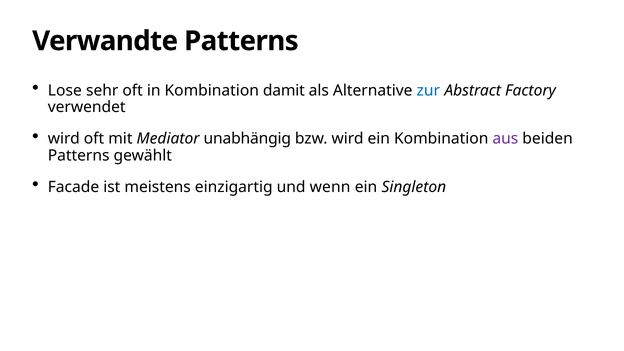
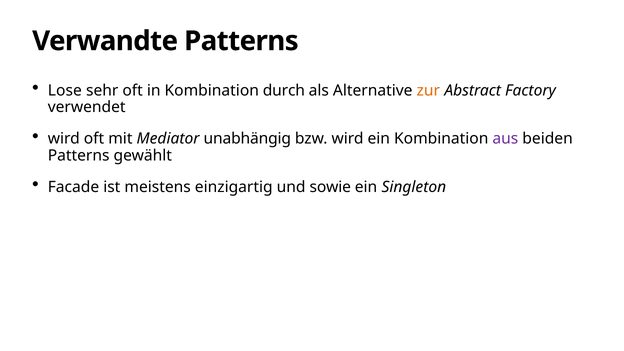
damit: damit -> durch
zur colour: blue -> orange
wenn: wenn -> sowie
